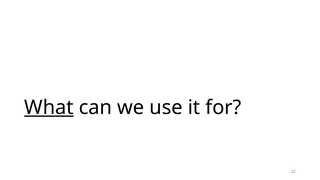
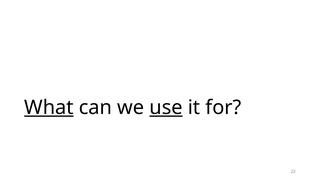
use underline: none -> present
